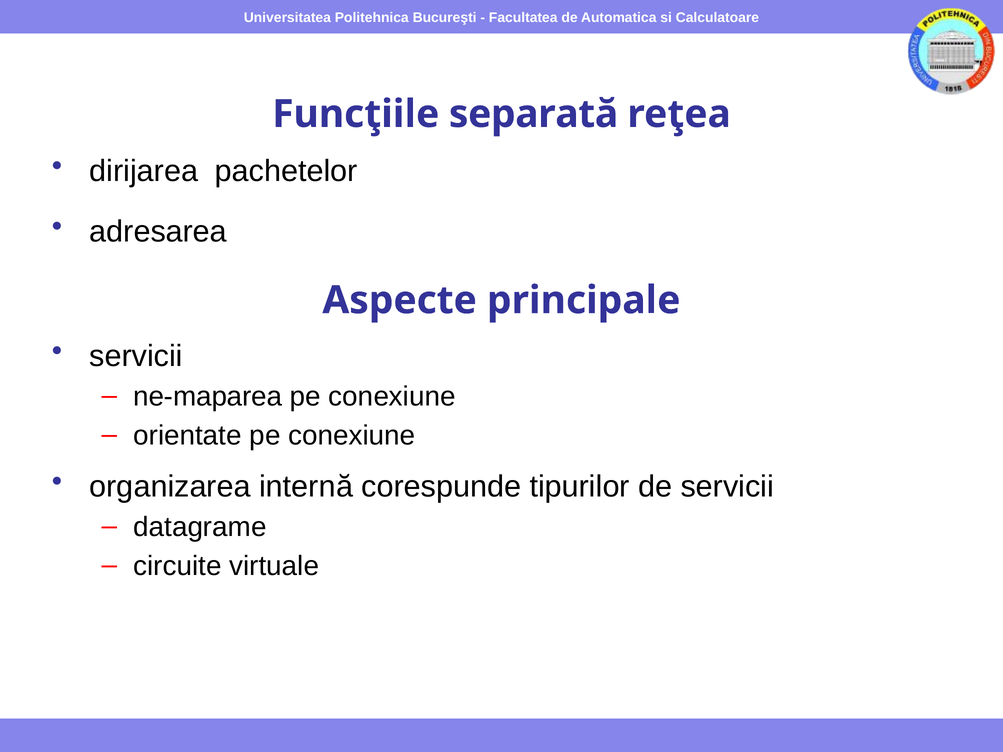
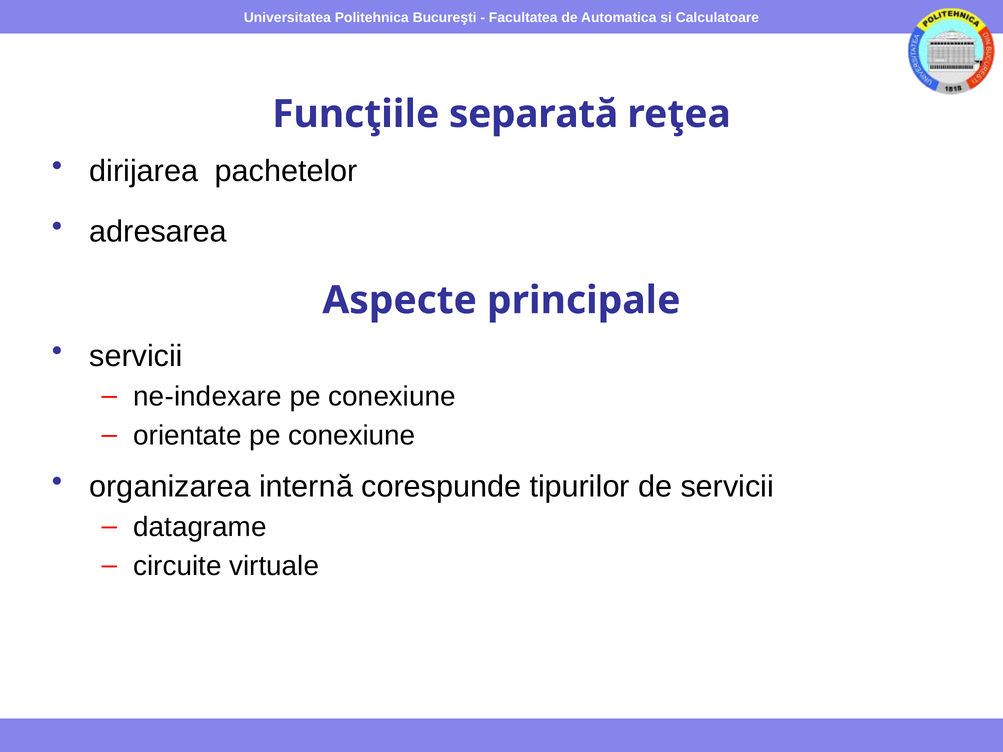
ne-maparea: ne-maparea -> ne-indexare
